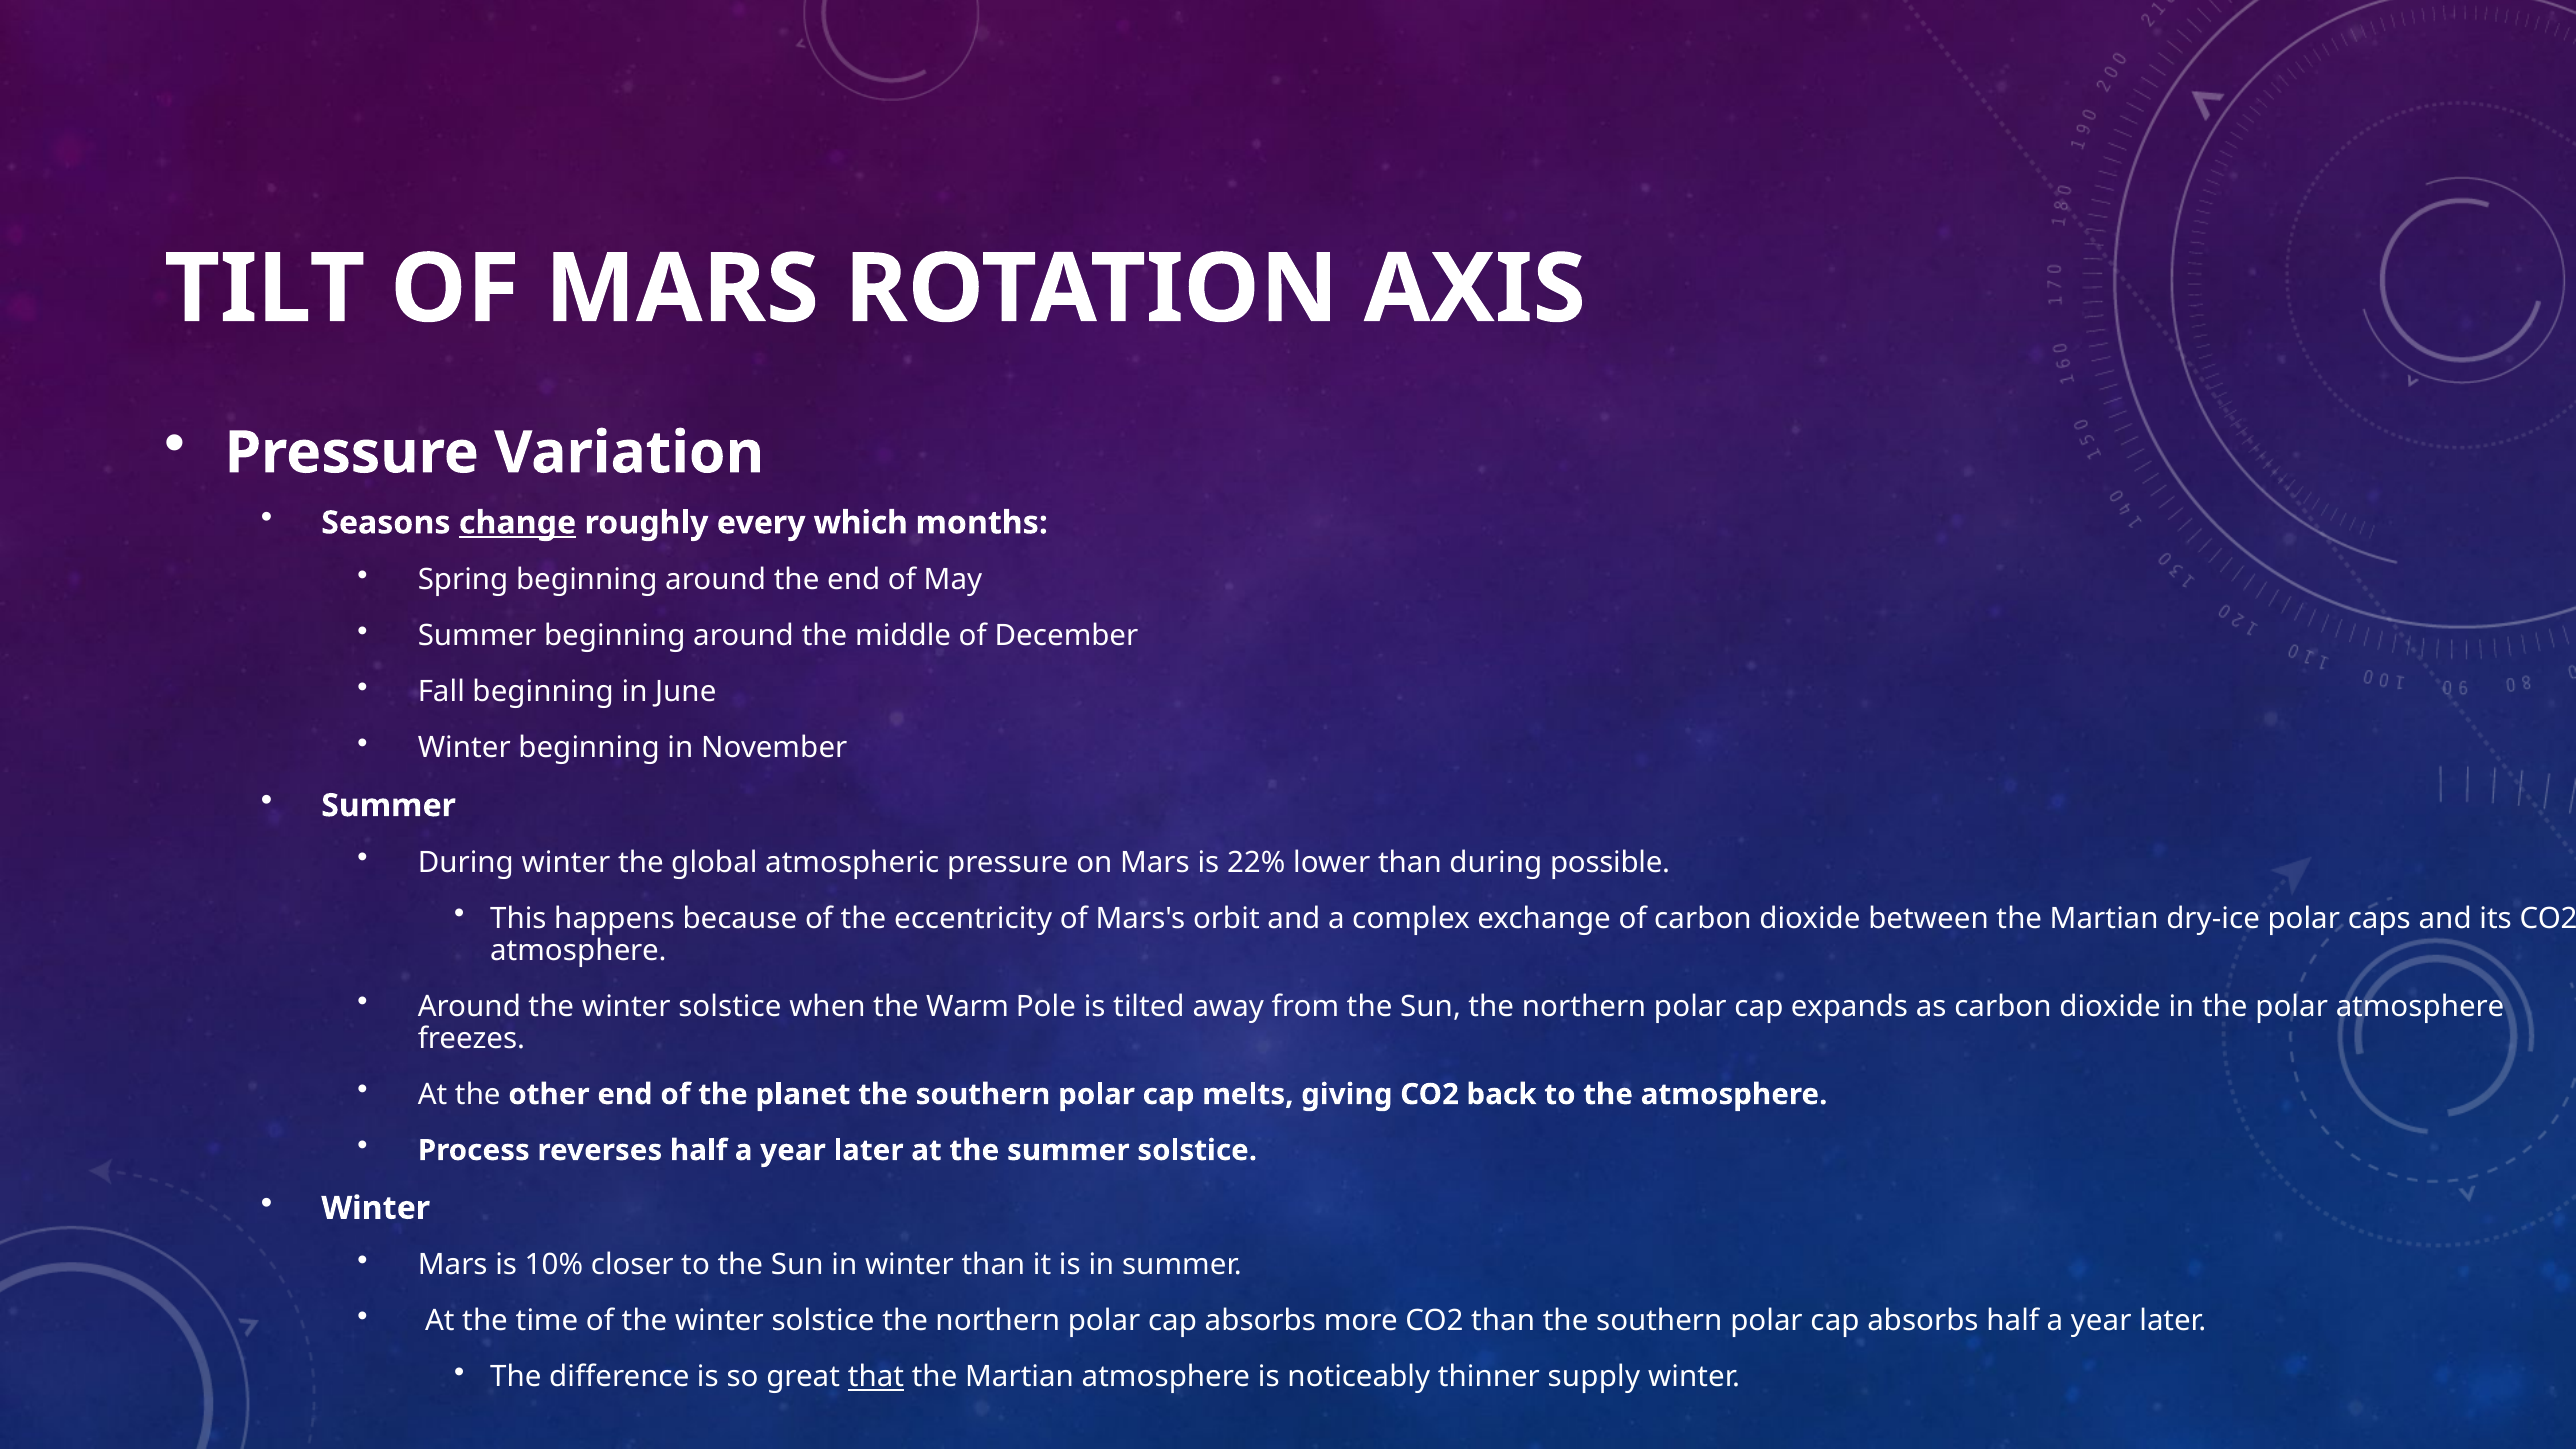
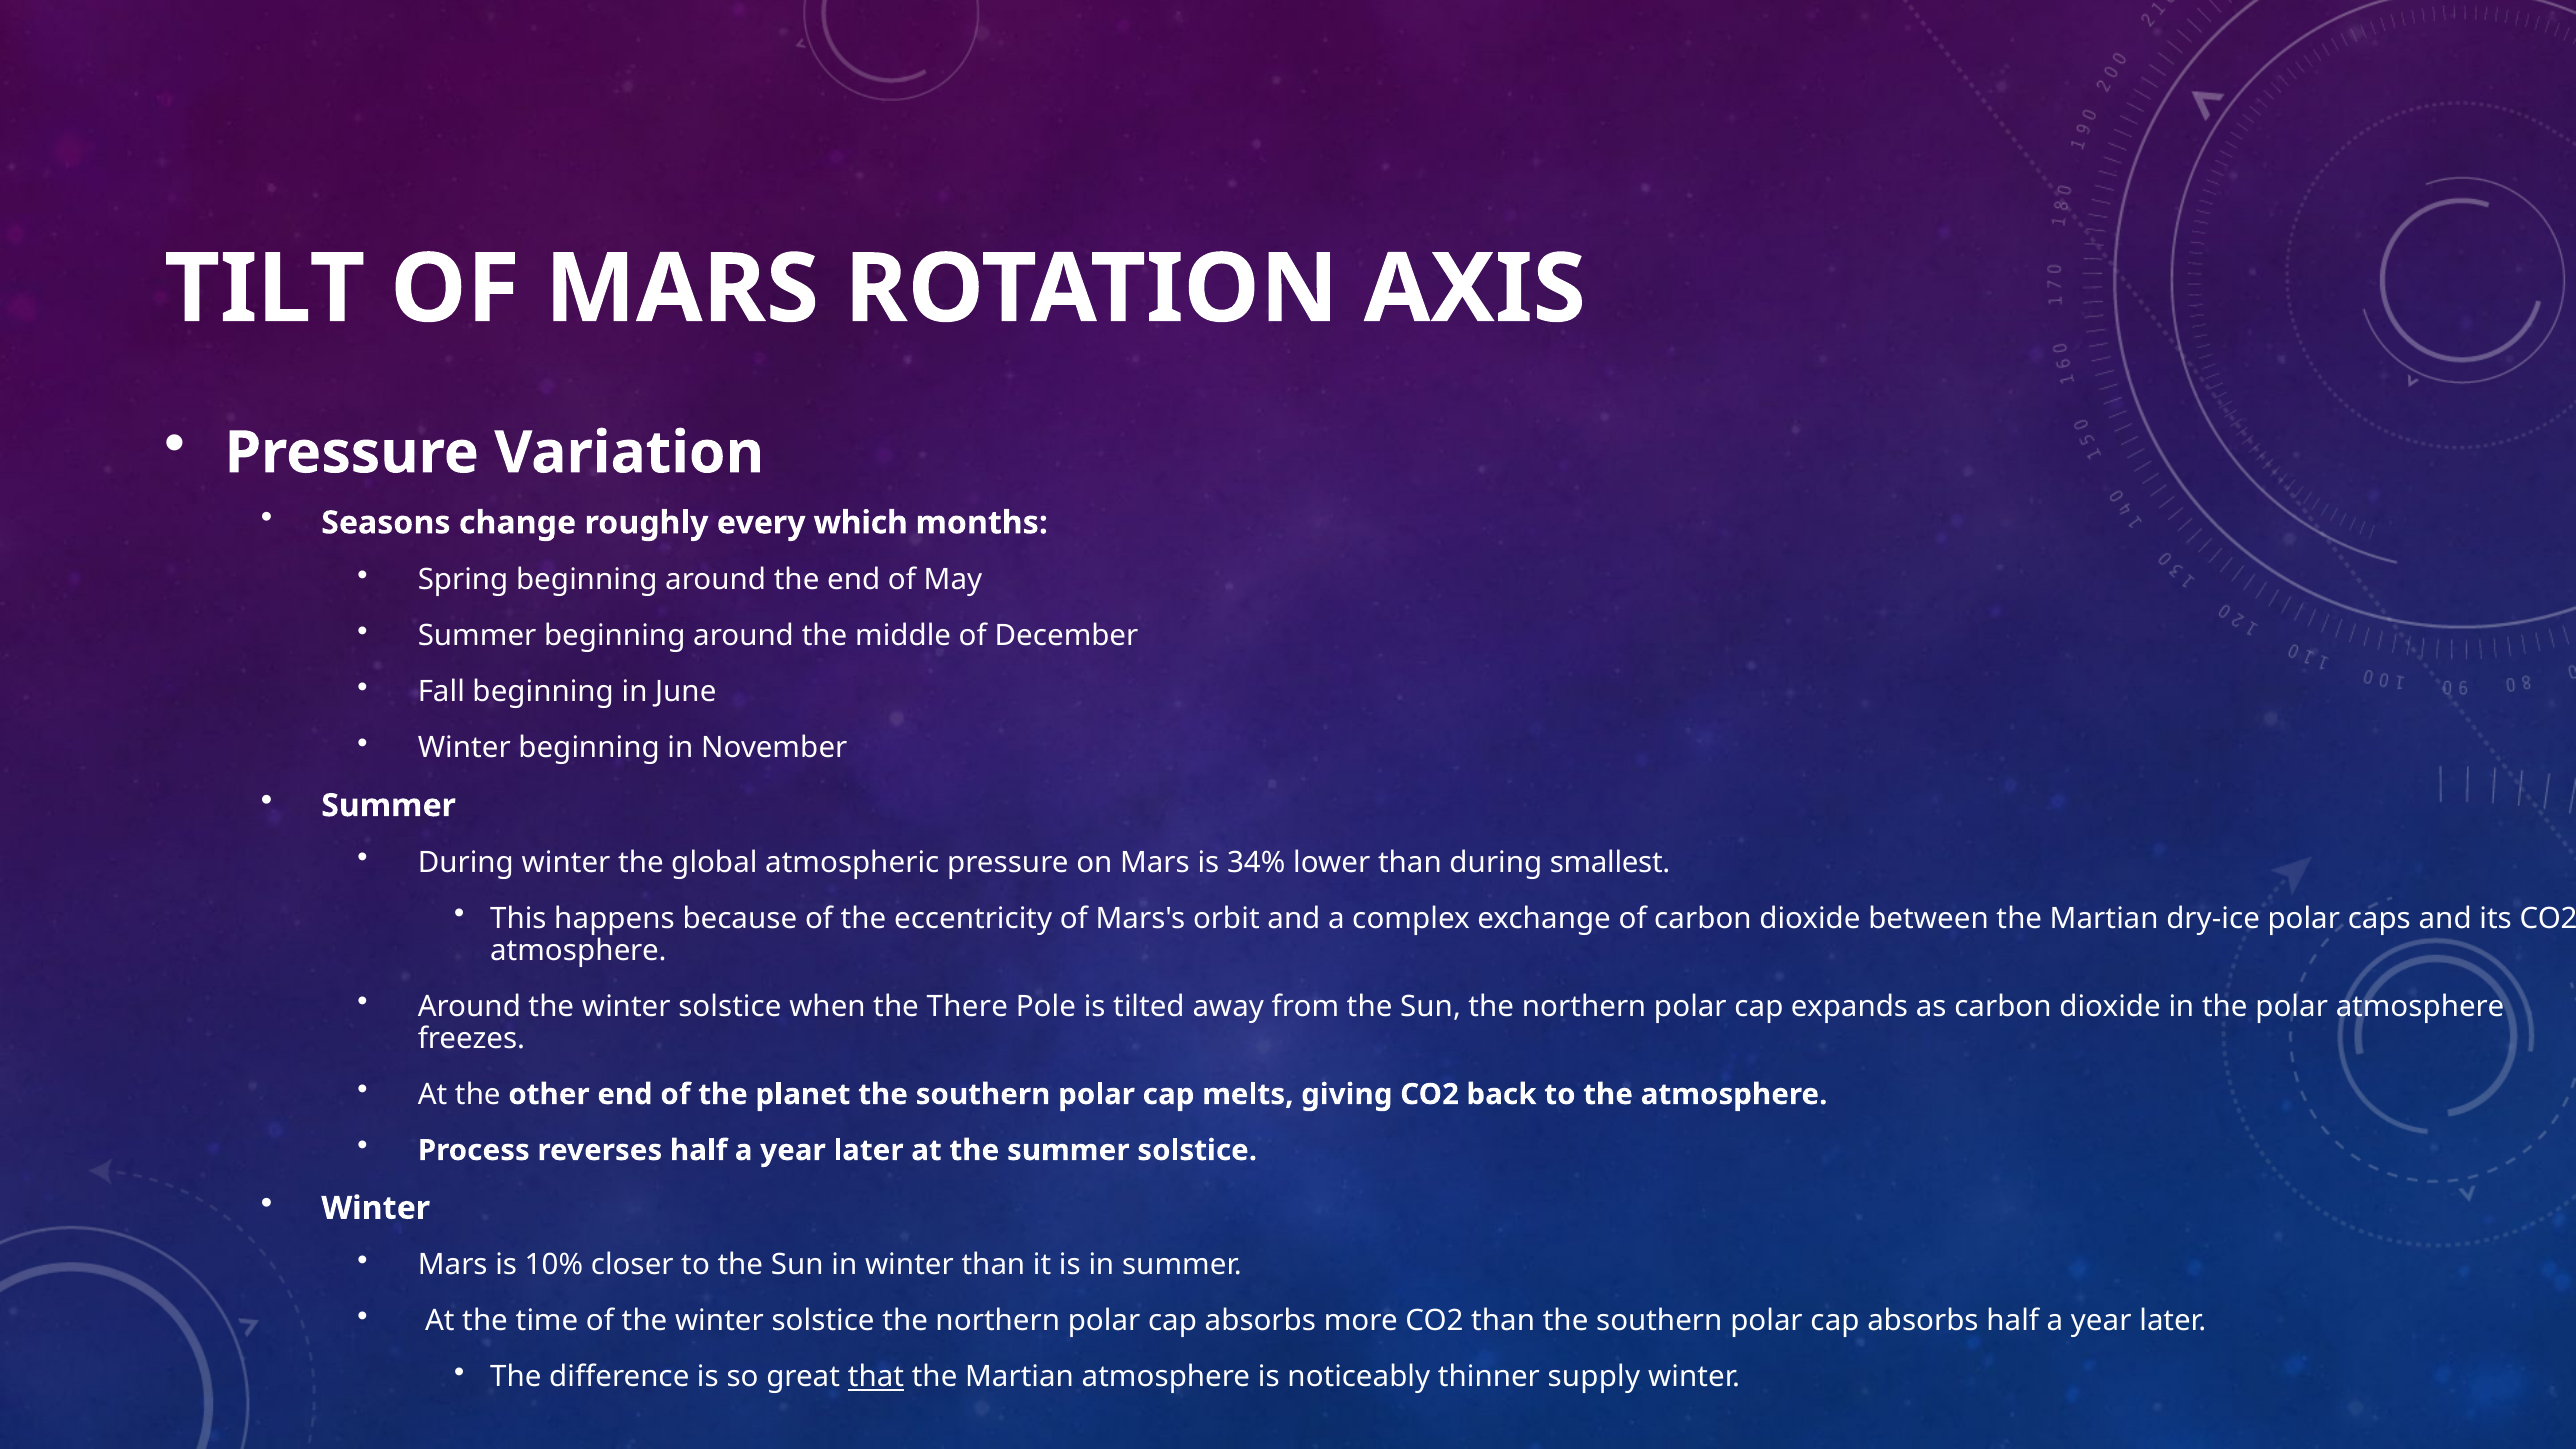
change underline: present -> none
22%: 22% -> 34%
possible: possible -> smallest
Warm: Warm -> There
